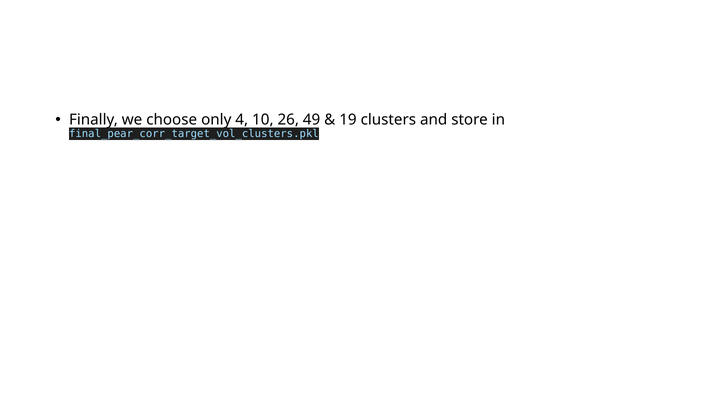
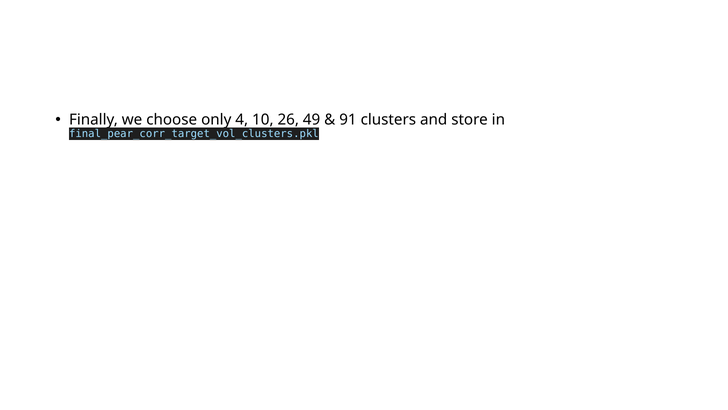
19: 19 -> 91
